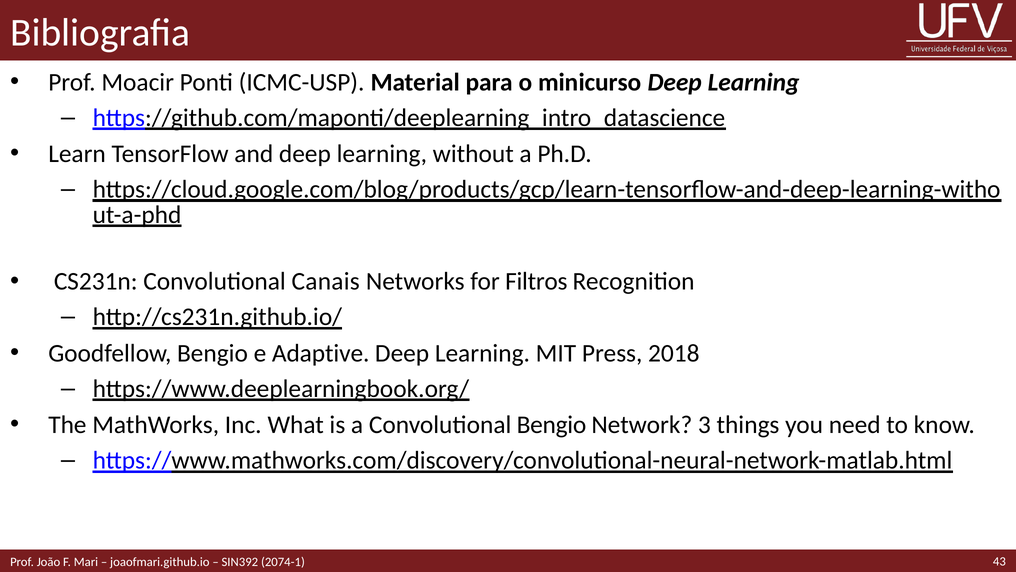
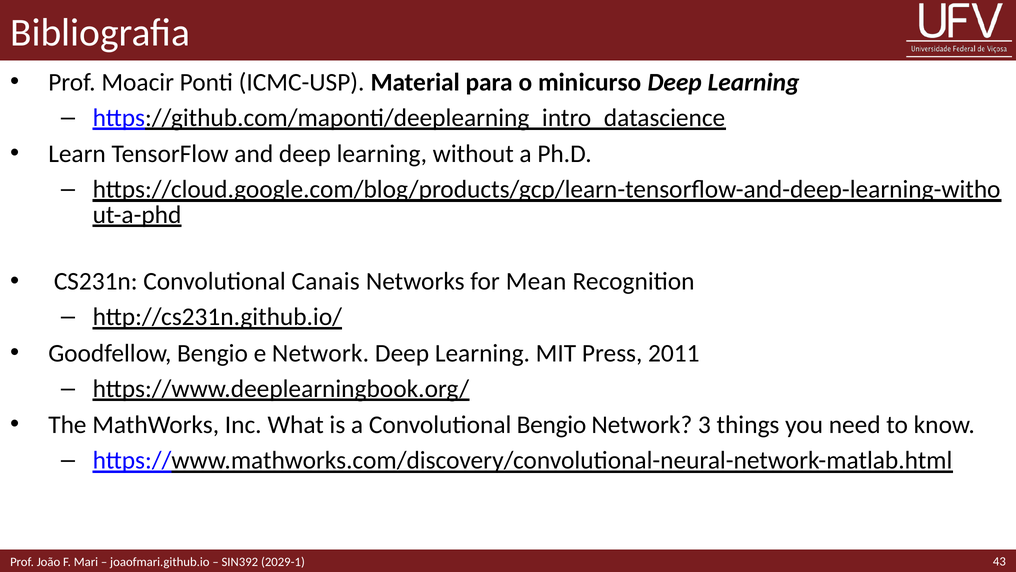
Filtros: Filtros -> Mean
e Adaptive: Adaptive -> Network
2018: 2018 -> 2011
2074-1: 2074-1 -> 2029-1
